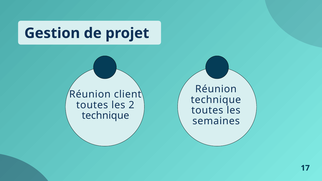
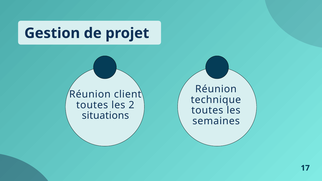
technique at (105, 116): technique -> situations
